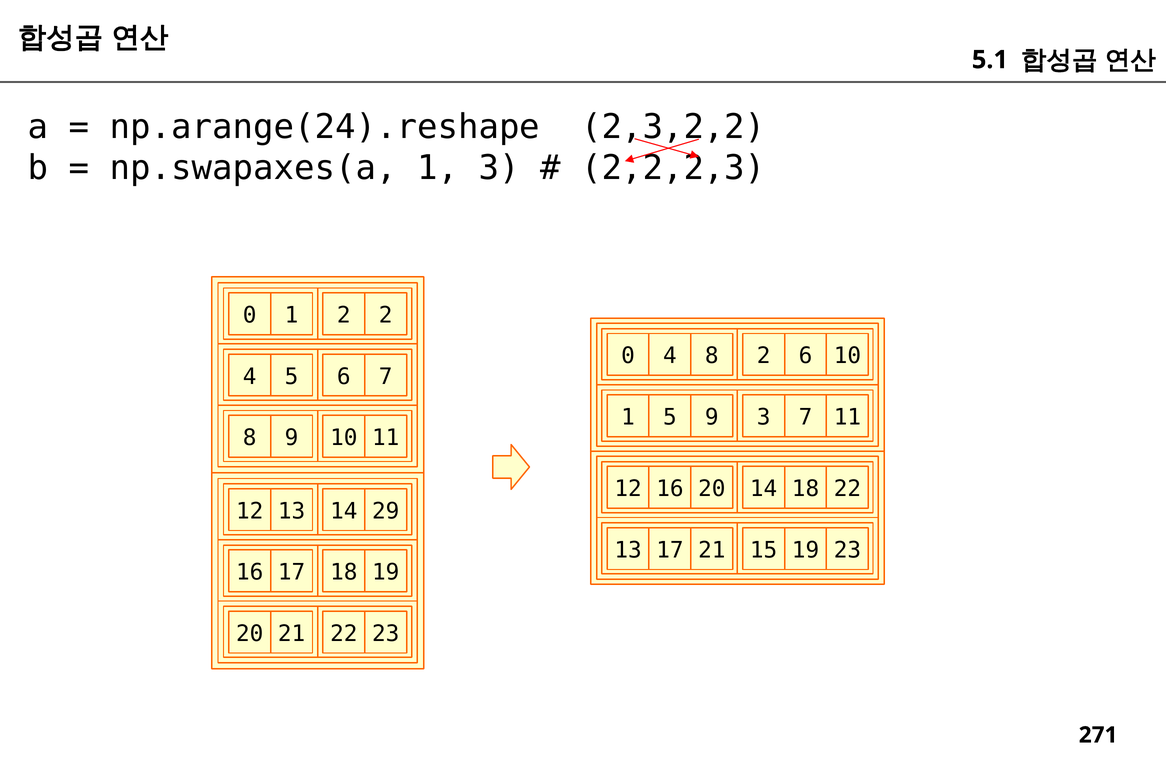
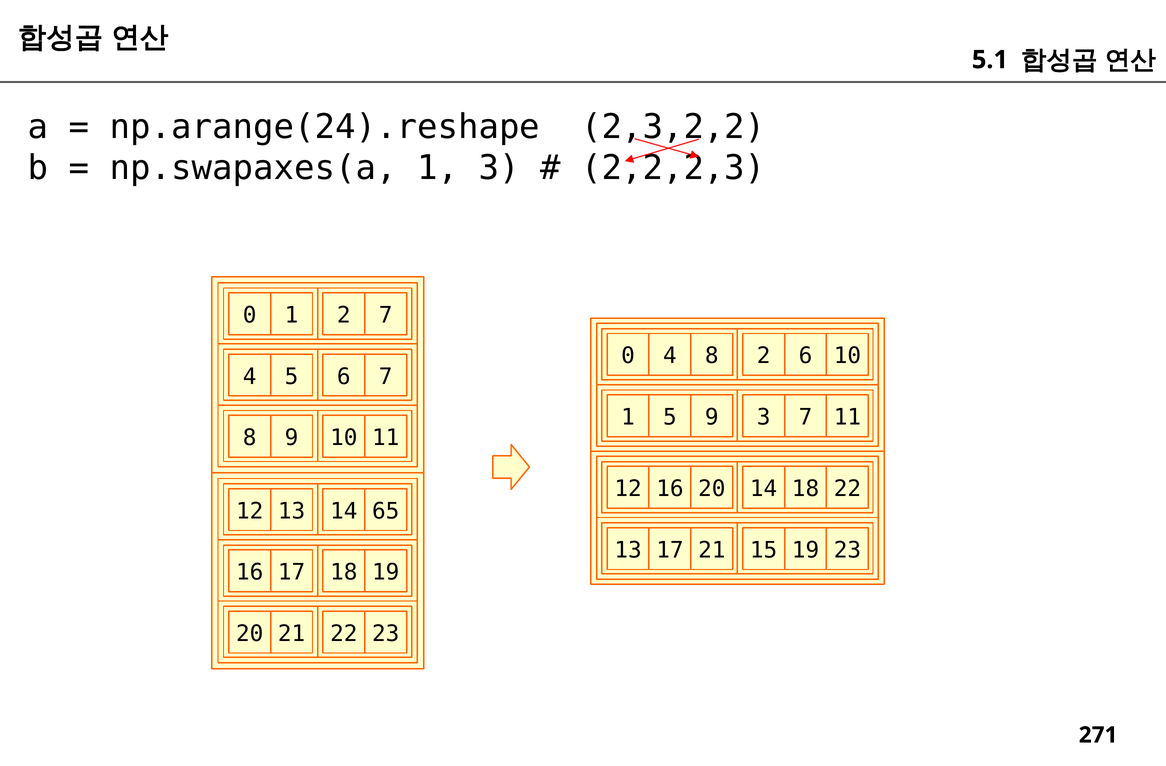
2 2: 2 -> 7
29: 29 -> 65
